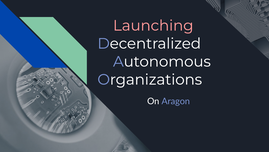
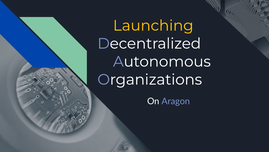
Launching colour: pink -> yellow
